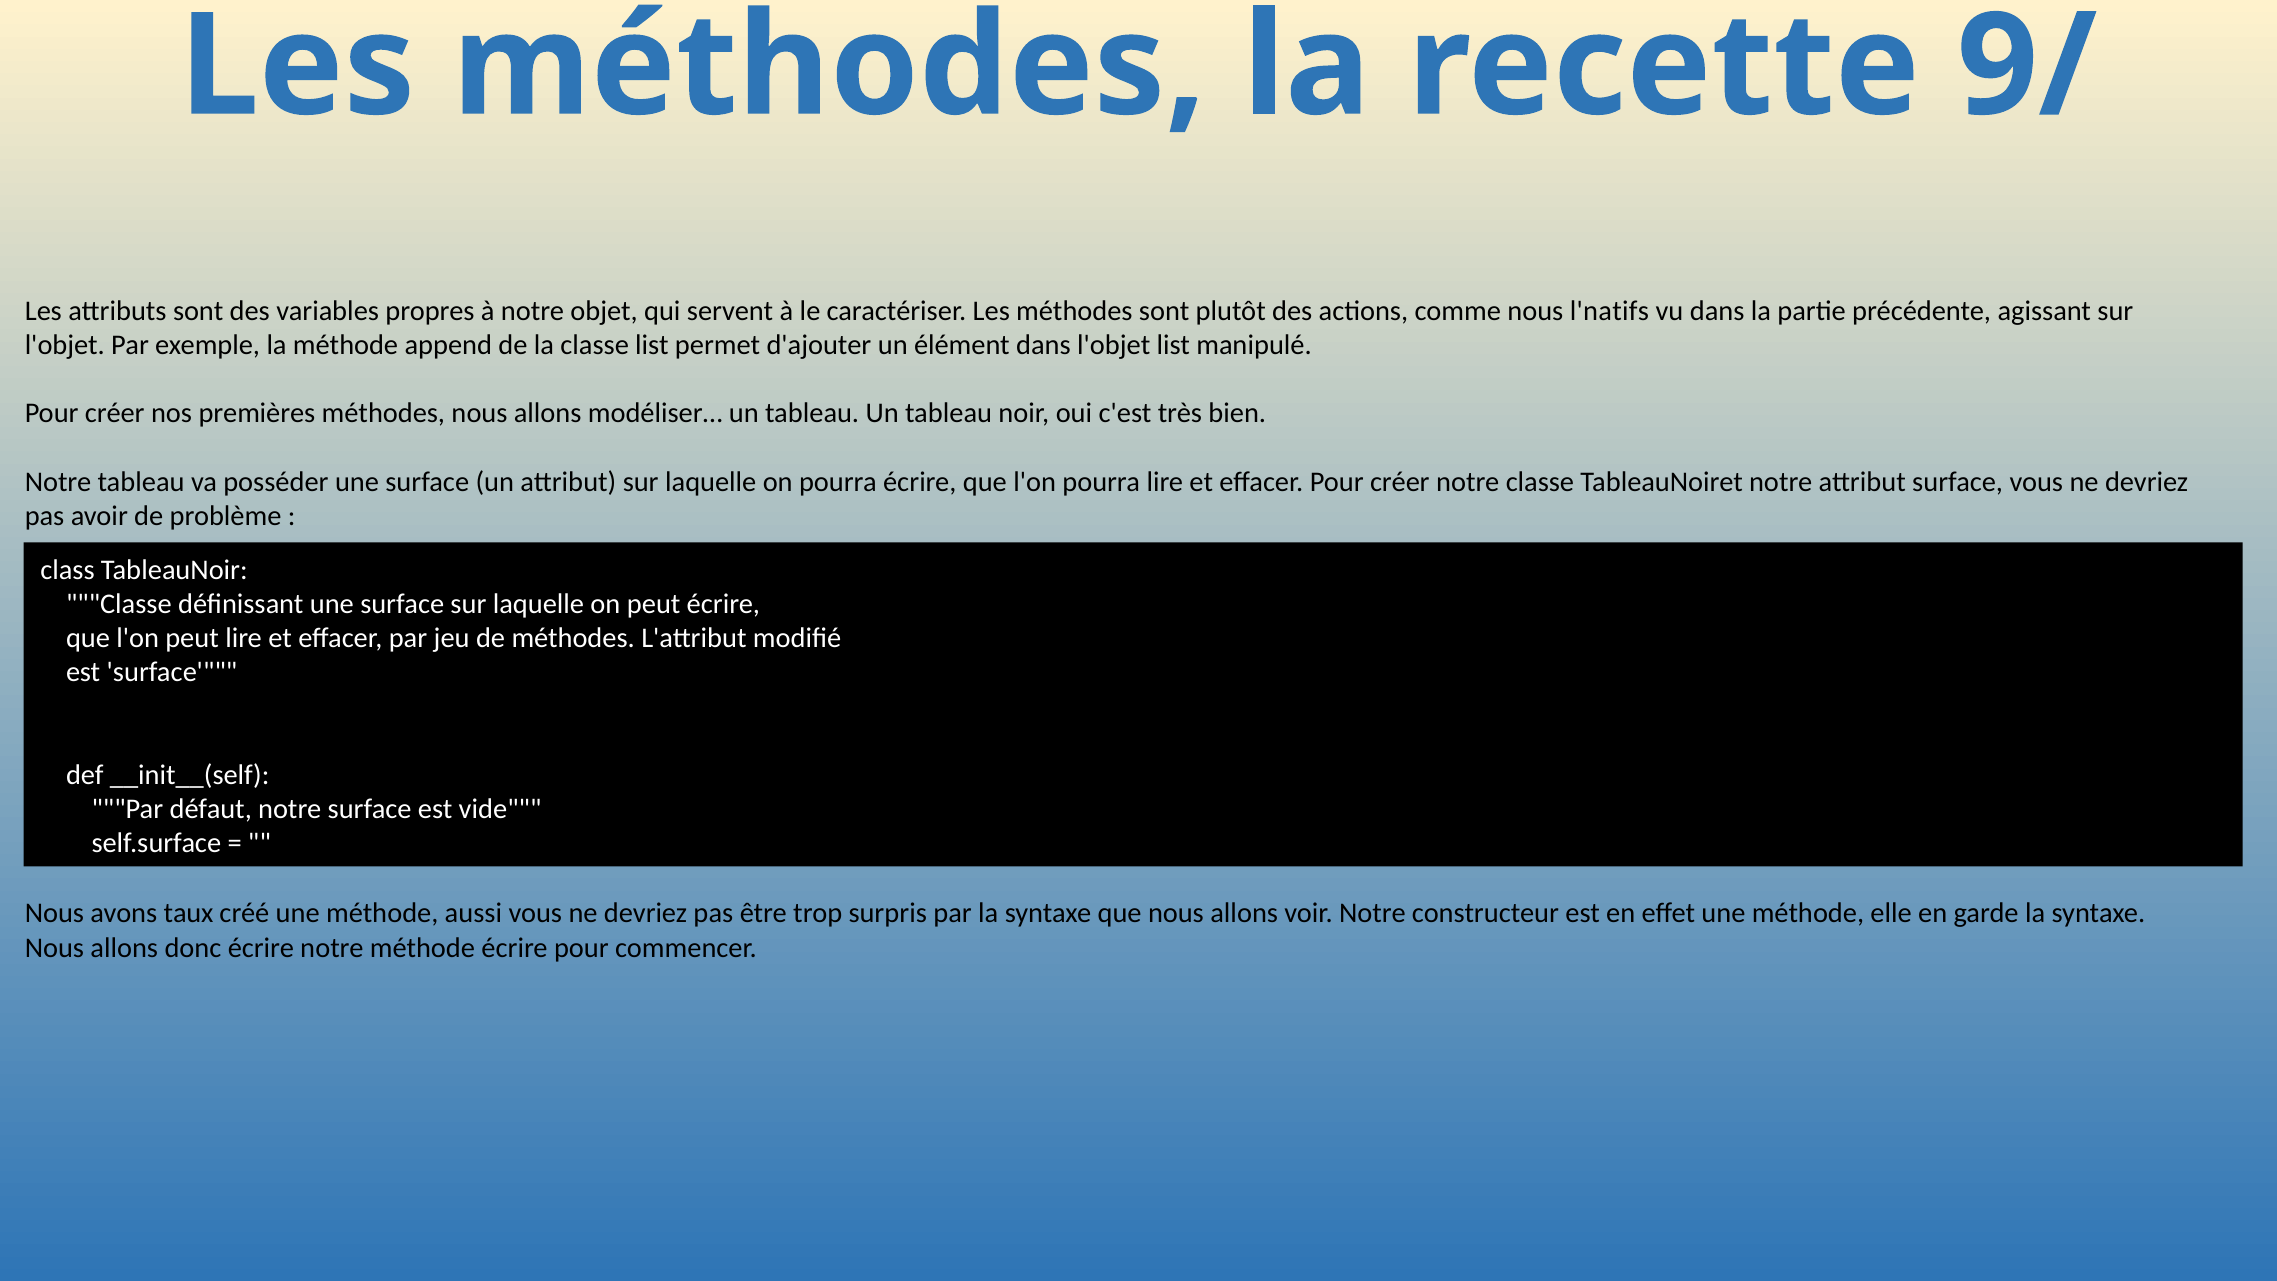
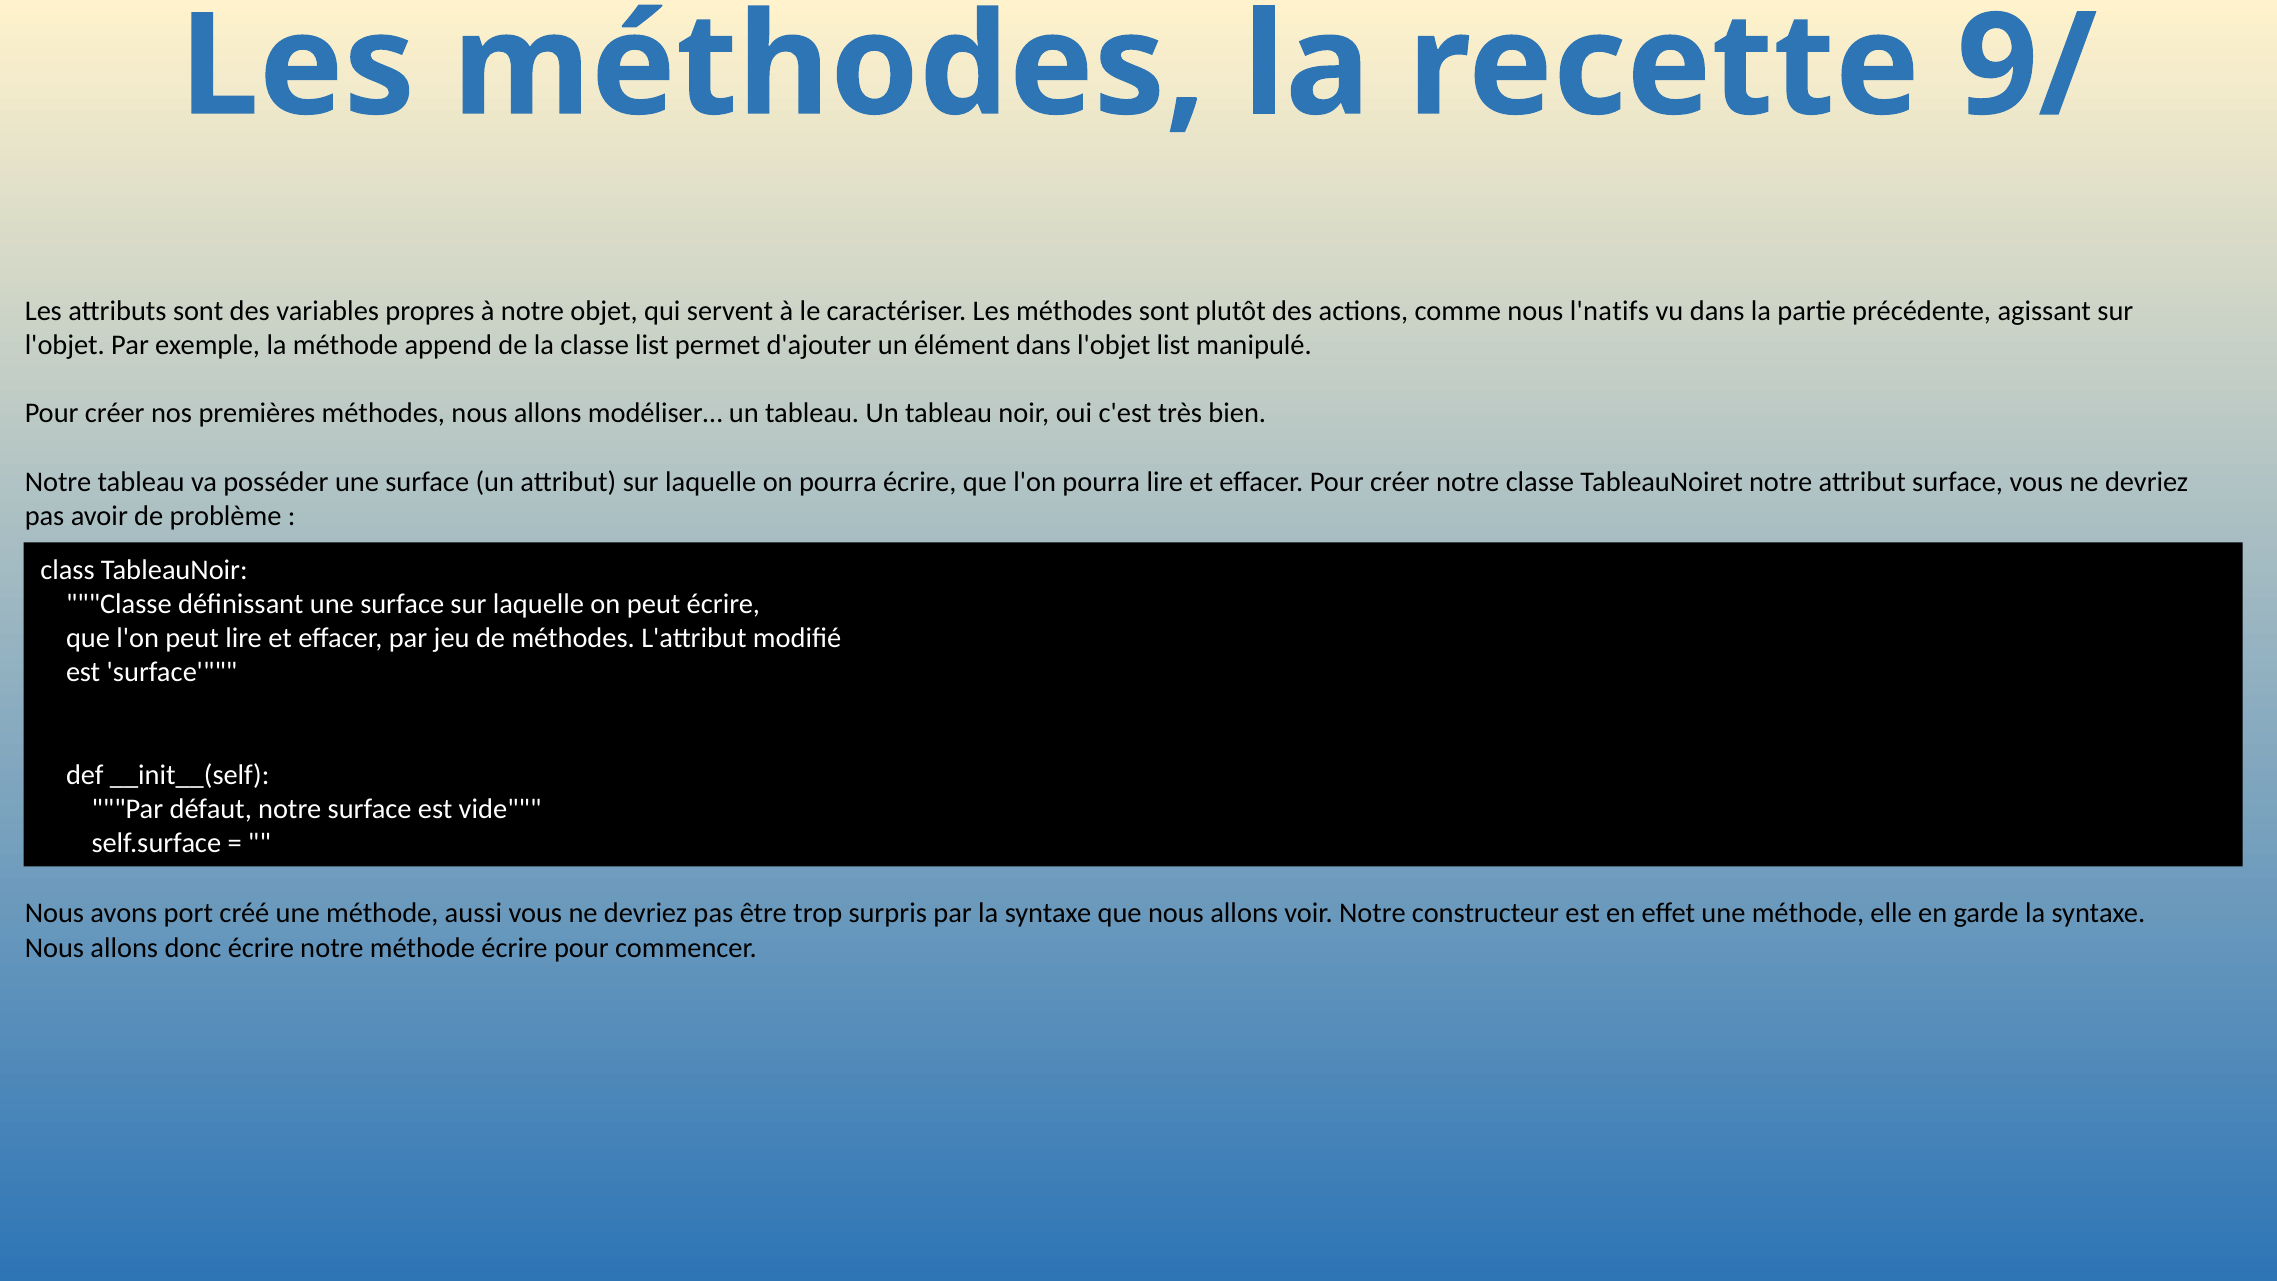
taux: taux -> port
